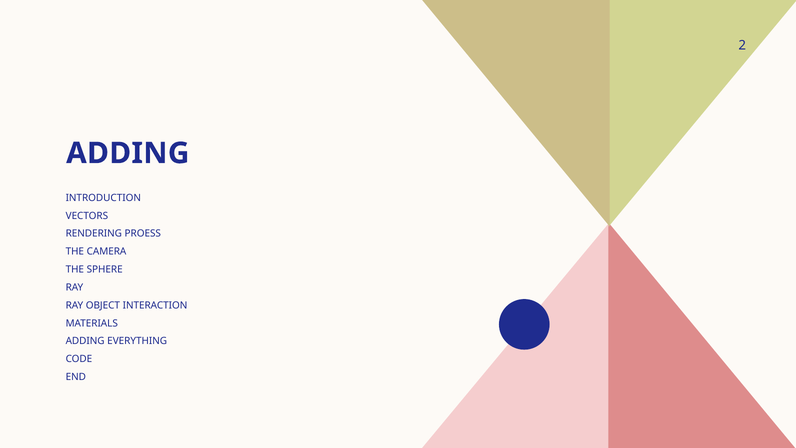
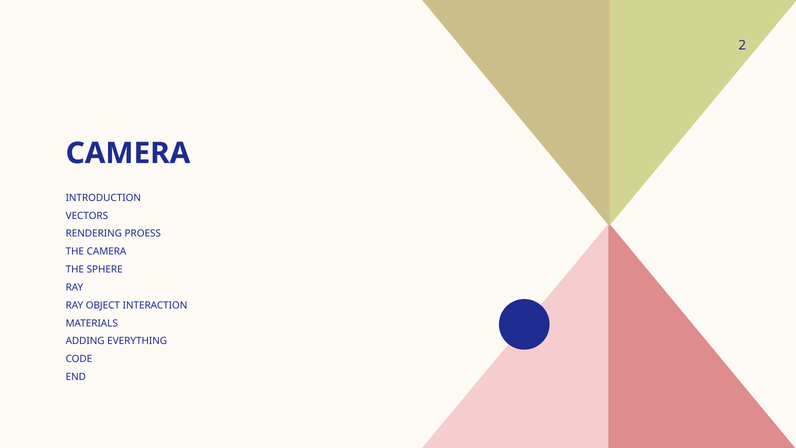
ADDING at (128, 153): ADDING -> CAMERA
